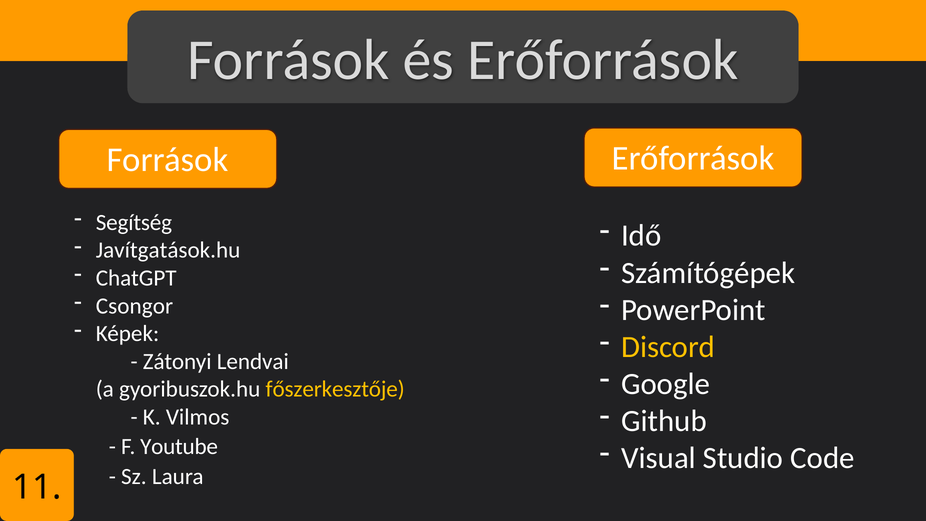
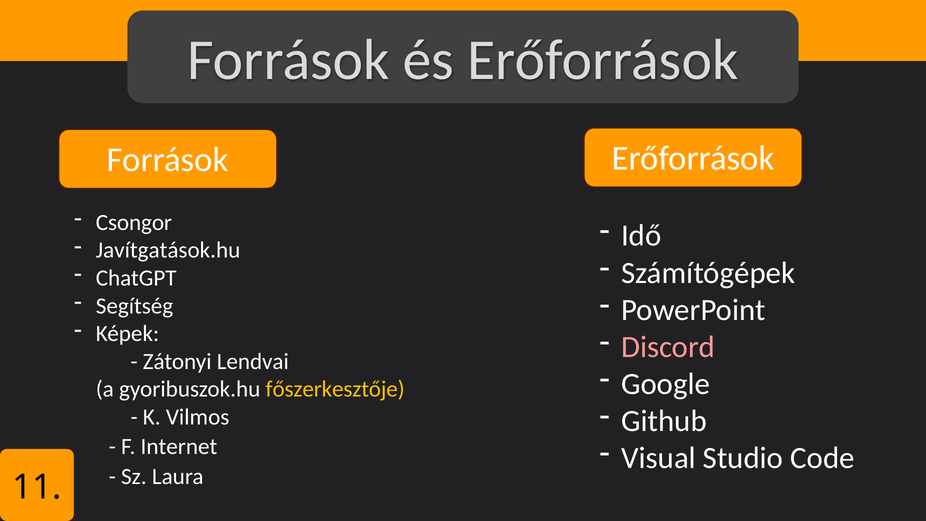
Segítség: Segítség -> Csongor
Csongor: Csongor -> Segítség
Discord colour: yellow -> pink
Youtube: Youtube -> Internet
